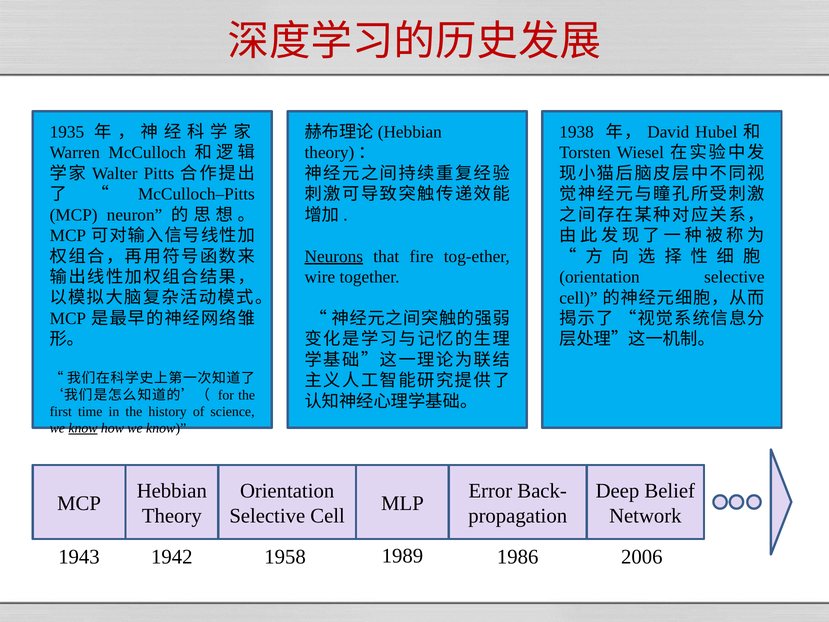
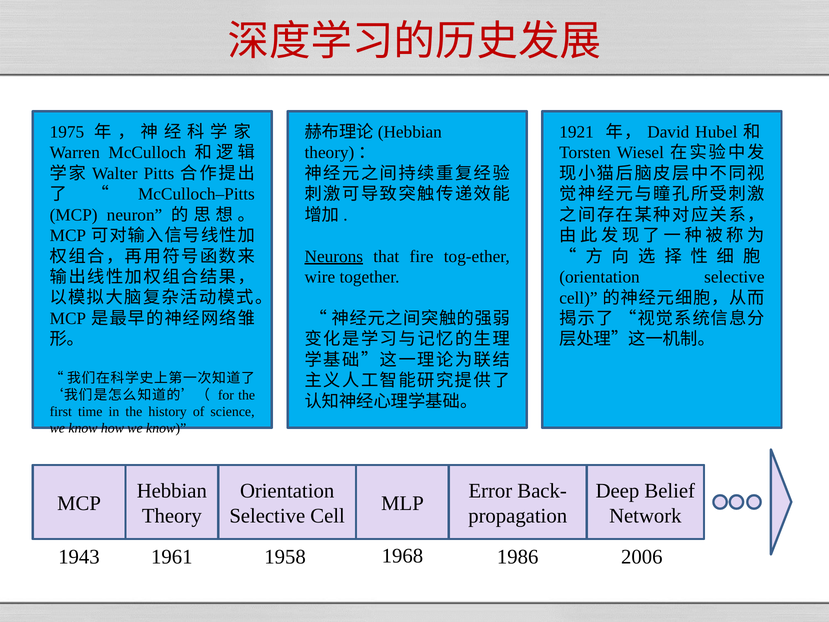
1935: 1935 -> 1975
1938: 1938 -> 1921
know at (83, 428) underline: present -> none
1942: 1942 -> 1961
1989: 1989 -> 1968
